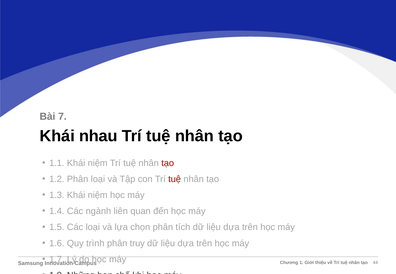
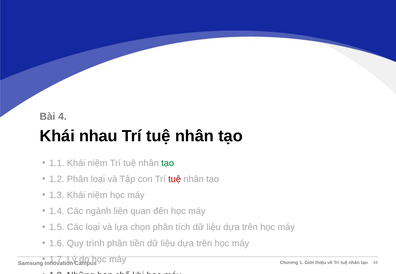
7: 7 -> 4
tạo at (168, 163) colour: red -> green
truy: truy -> tiền
